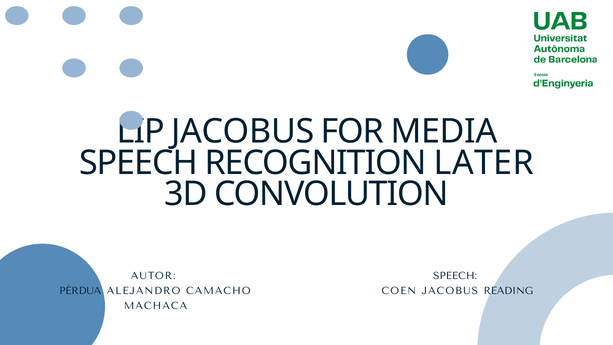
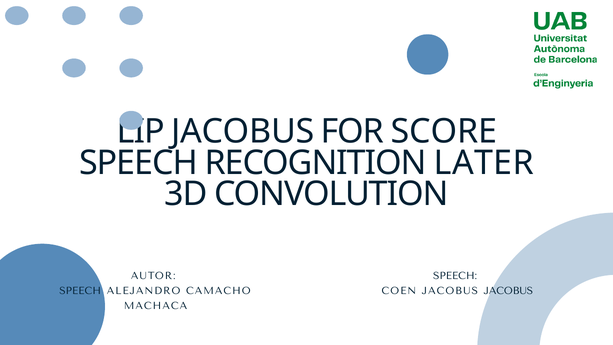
MEDIA: MEDIA -> SCORE
PÈRDUA at (80, 291): PÈRDUA -> SPEECH
JACOBUS READING: READING -> JACOBUS
